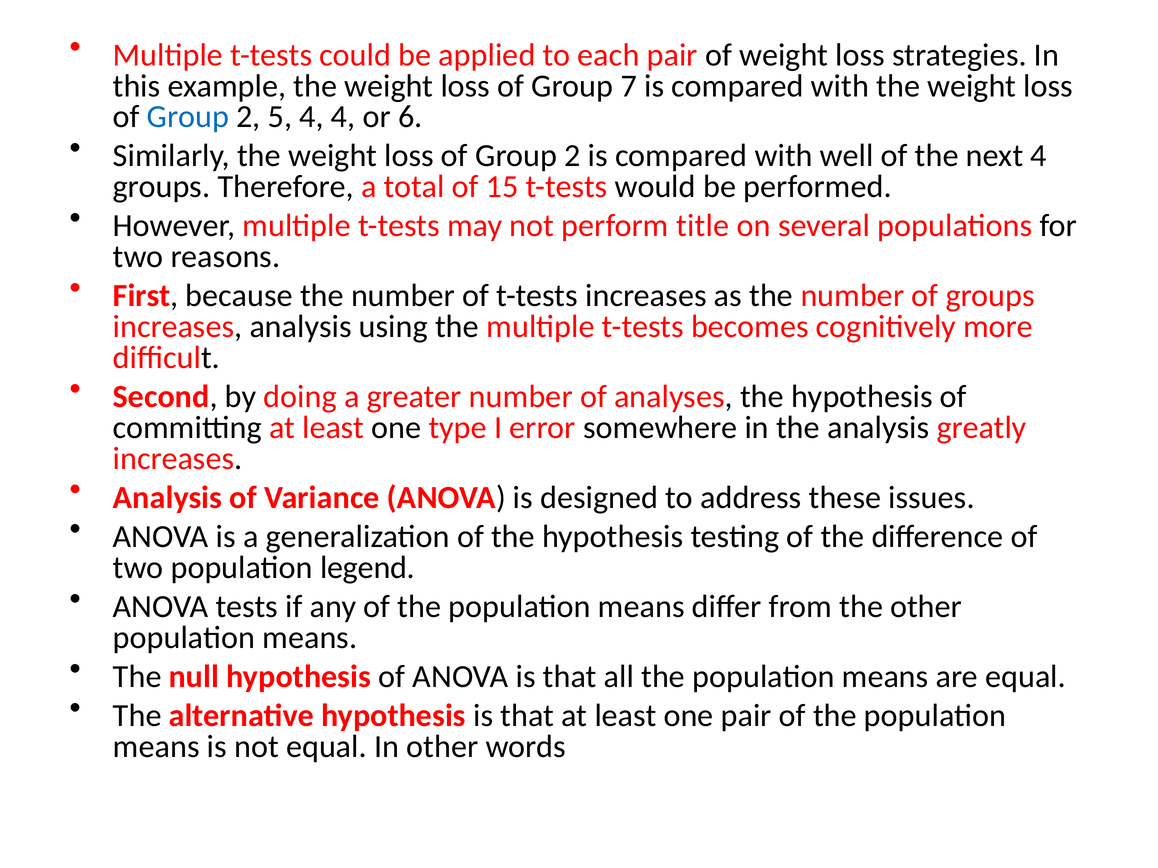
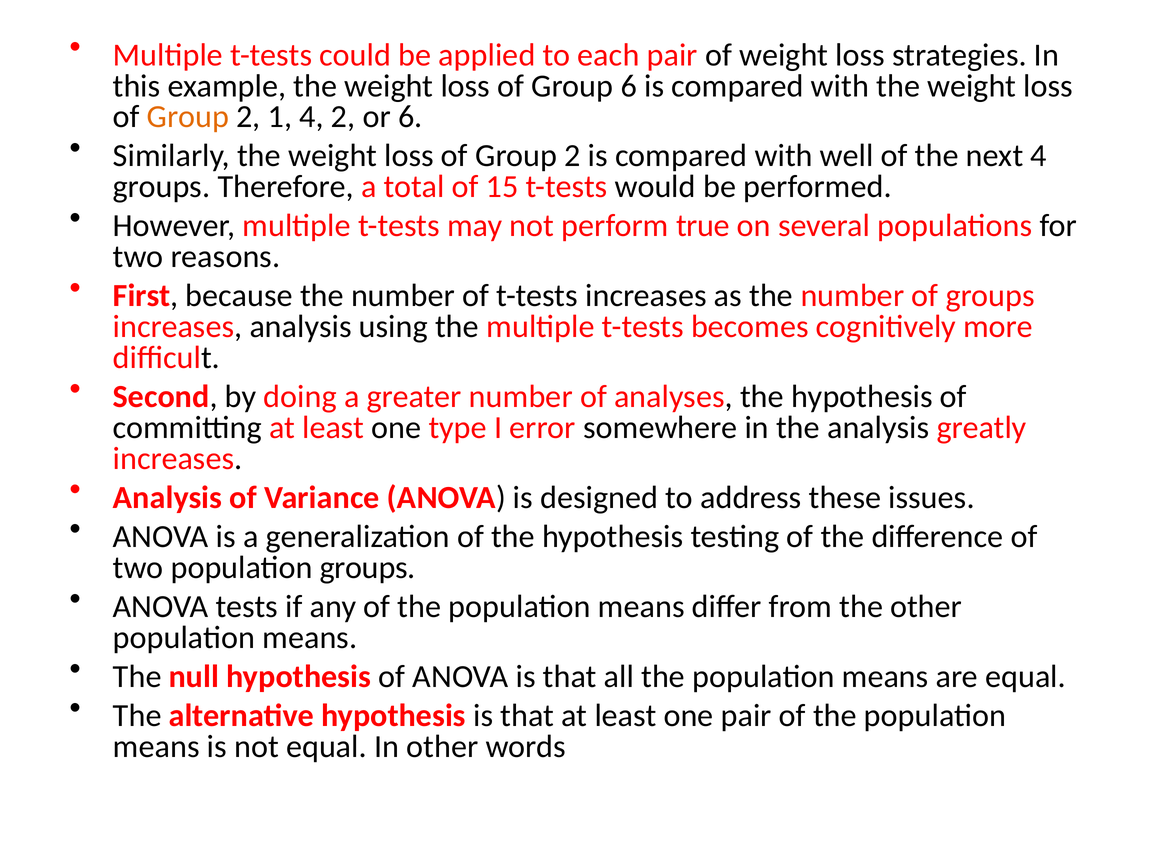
Group 7: 7 -> 6
Group at (188, 117) colour: blue -> orange
5: 5 -> 1
4 4: 4 -> 2
title: title -> true
population legend: legend -> groups
